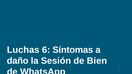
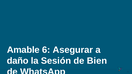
Luchas: Luchas -> Amable
Síntomas: Síntomas -> Asegurar
